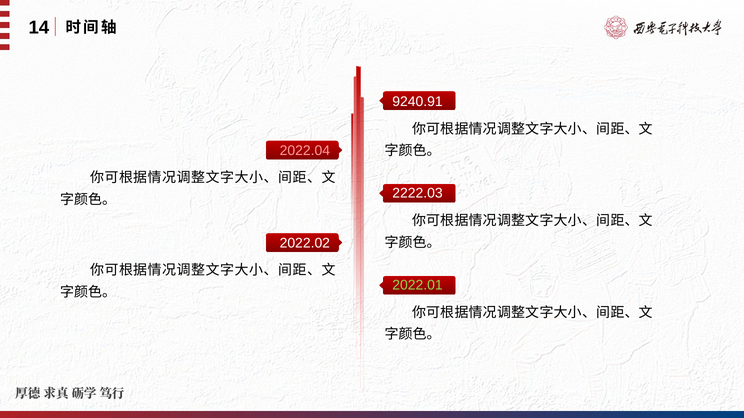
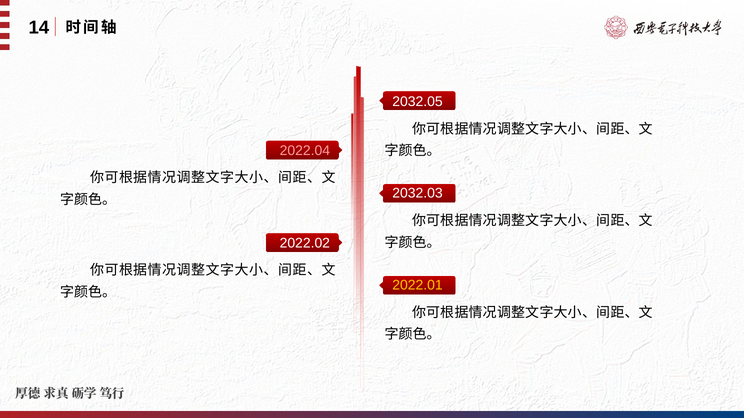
9240.91: 9240.91 -> 2032.05
2222.03: 2222.03 -> 2032.03
2022.01 colour: light green -> yellow
